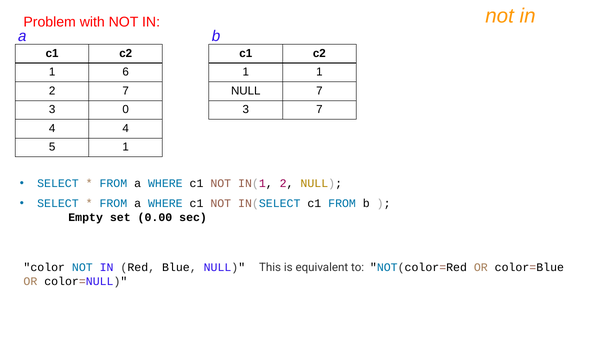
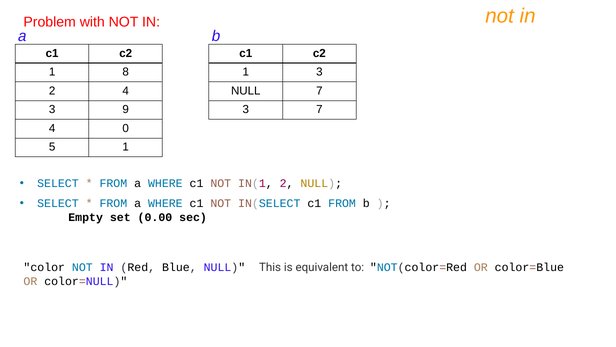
6: 6 -> 8
1 1: 1 -> 3
2 7: 7 -> 4
0: 0 -> 9
4 4: 4 -> 0
